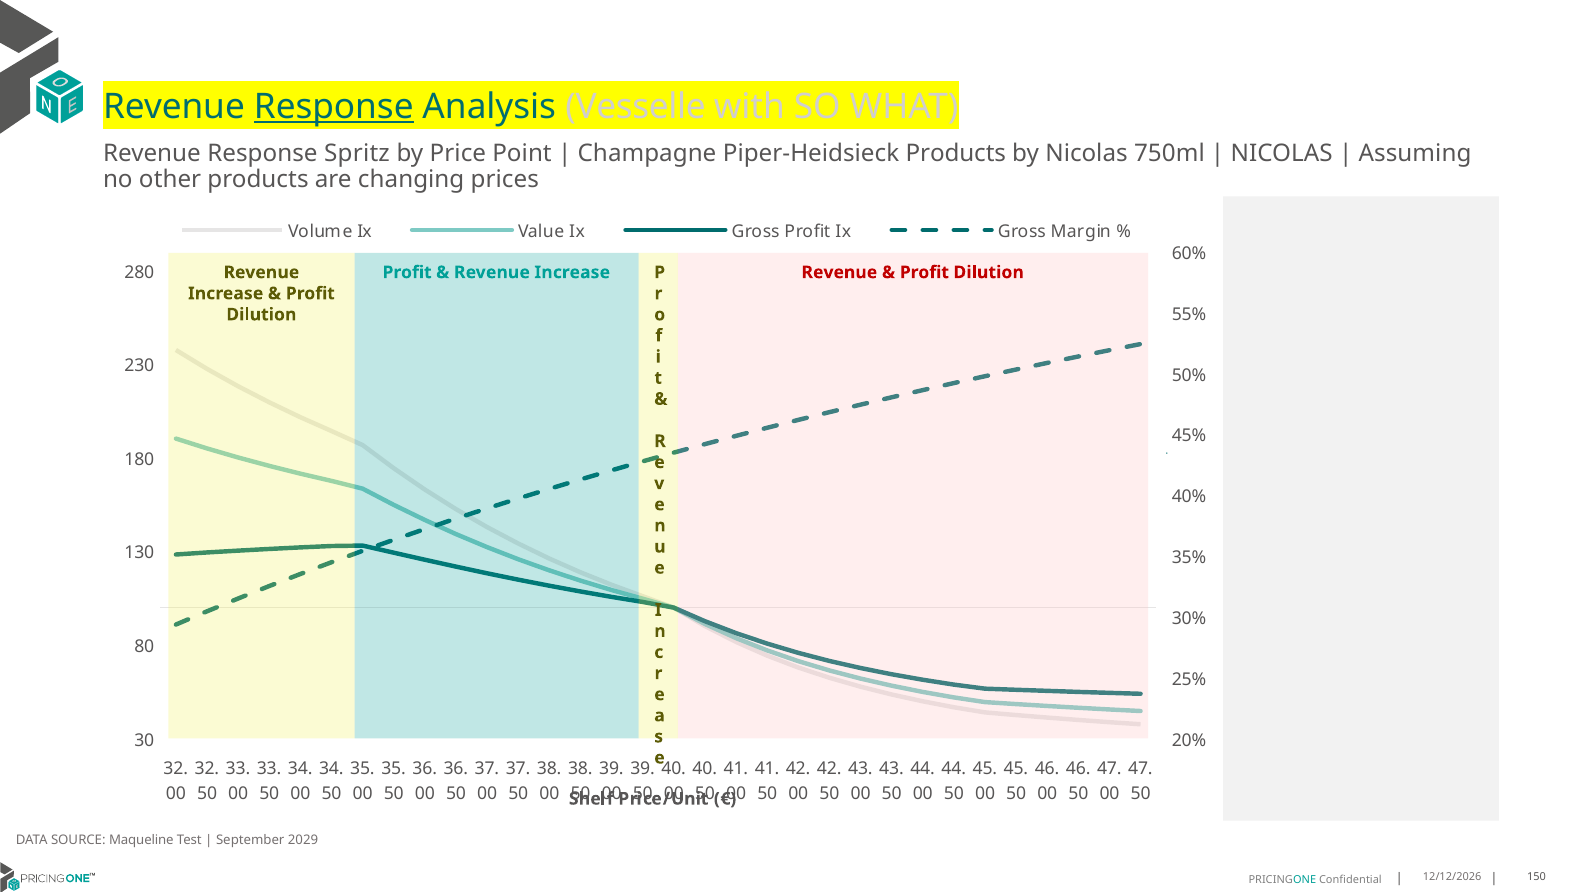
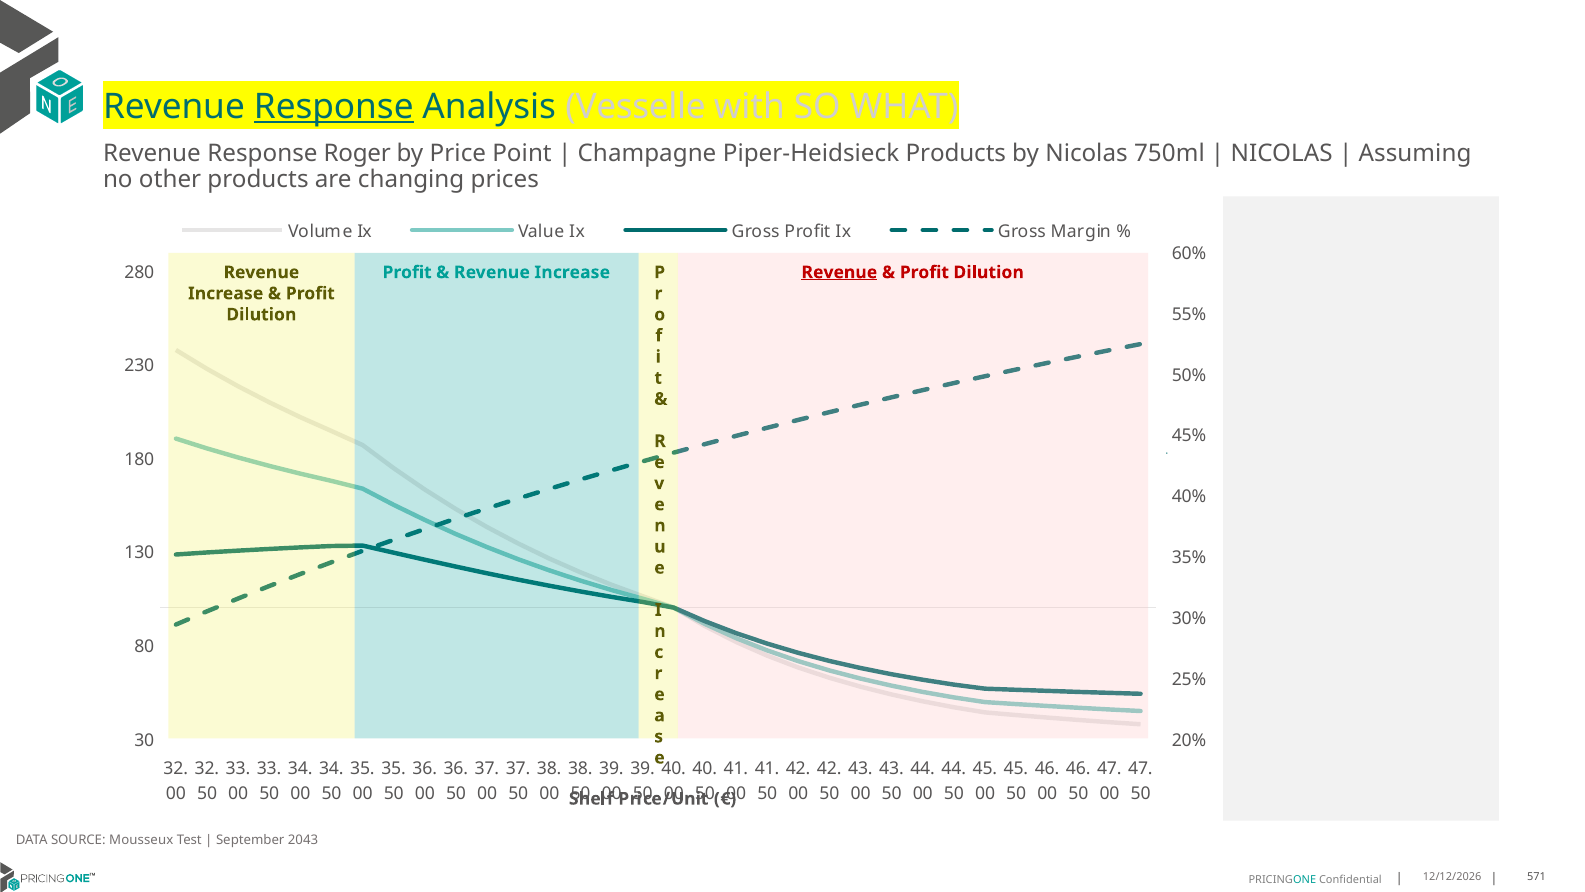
Spritz: Spritz -> Roger
Revenue at (839, 272) underline: none -> present
Maqueline: Maqueline -> Mousseux
2029: 2029 -> 2043
150: 150 -> 571
